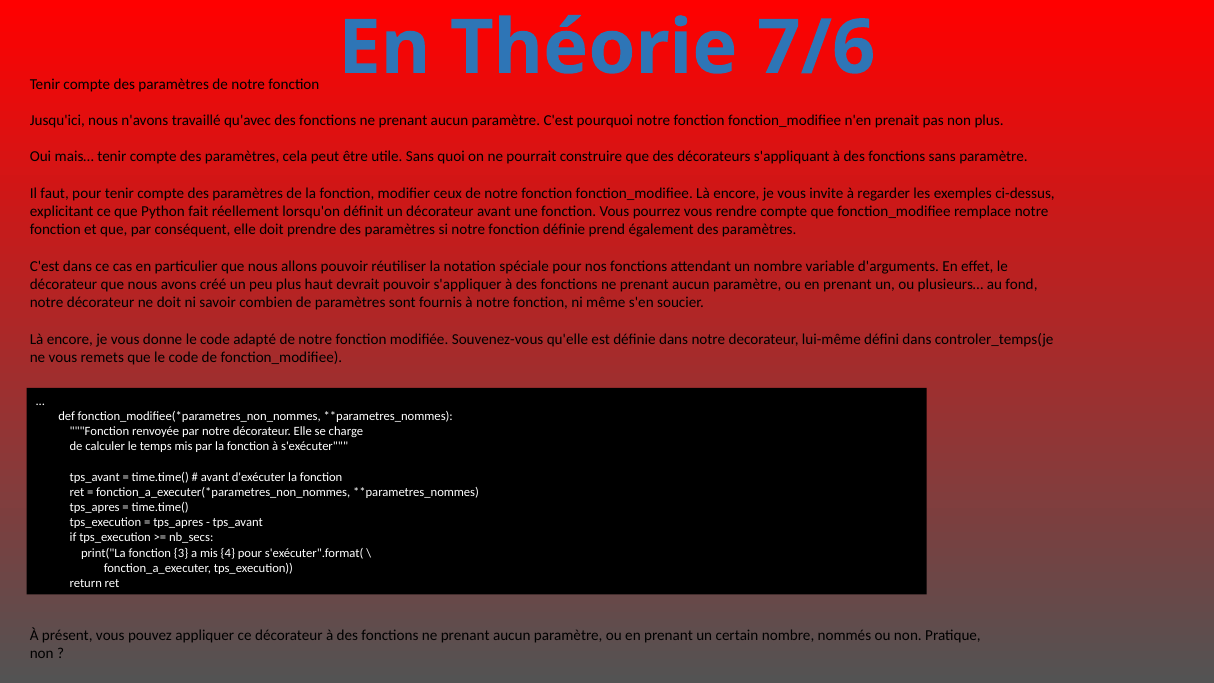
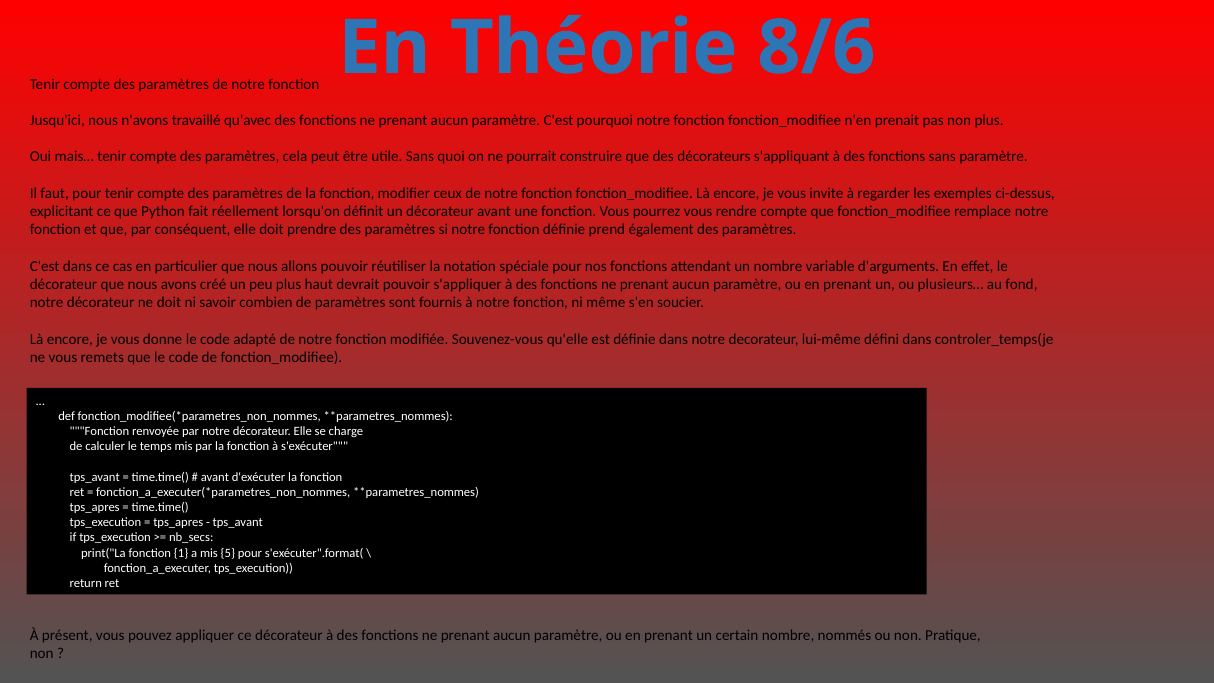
7/6: 7/6 -> 8/6
3: 3 -> 1
4: 4 -> 5
